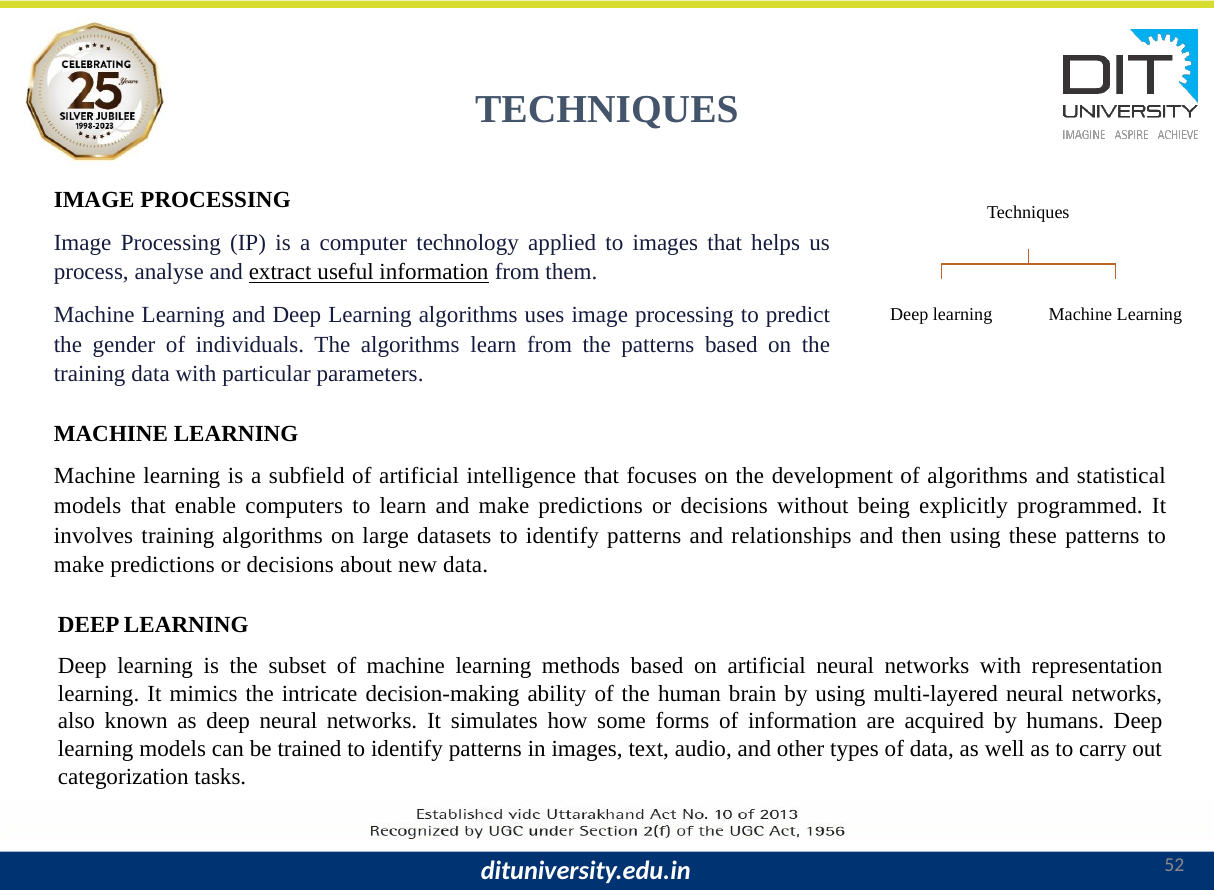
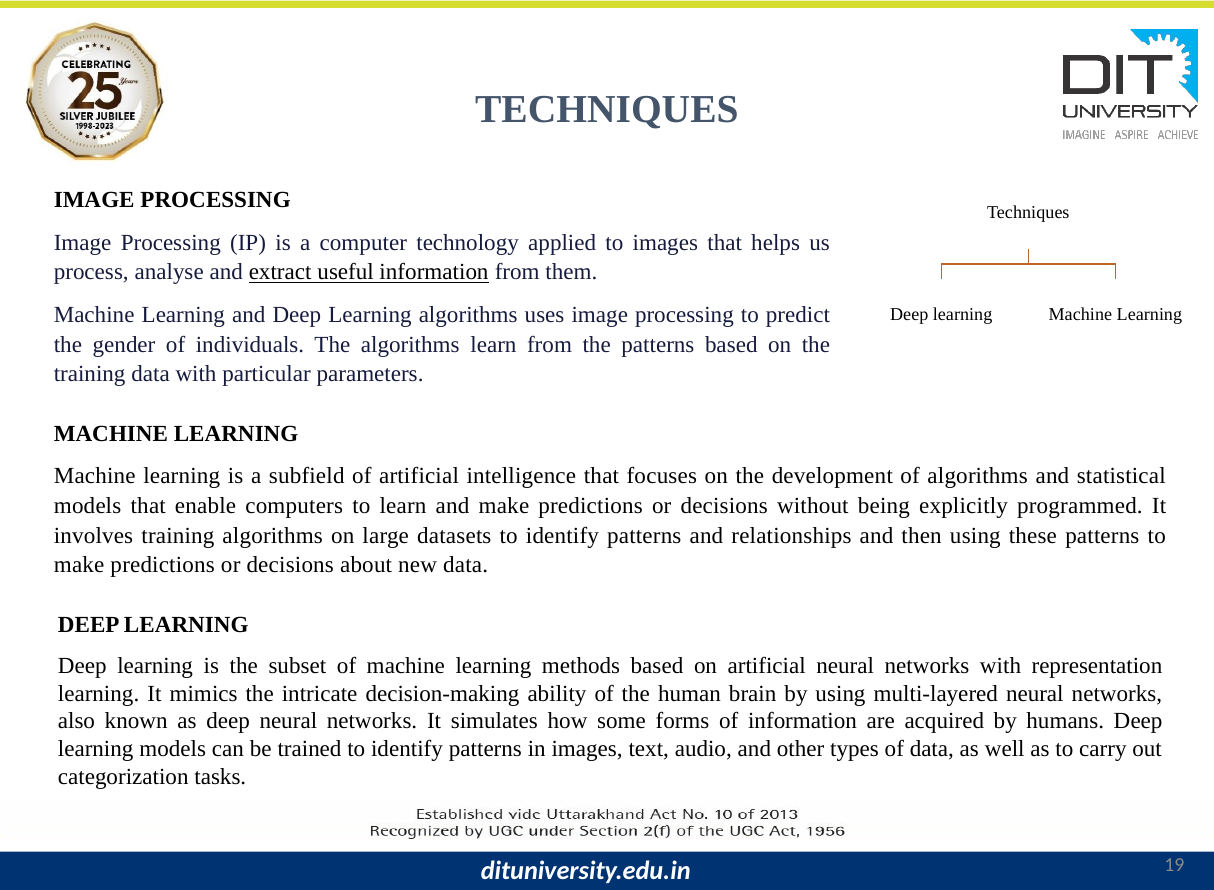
52: 52 -> 19
